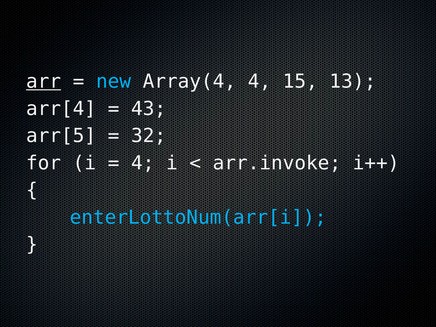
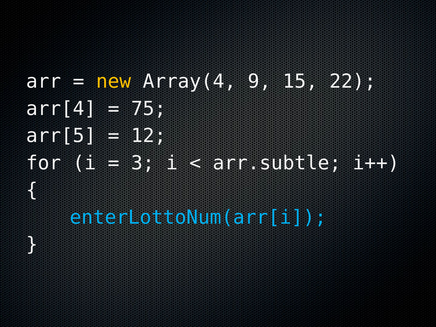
arr underline: present -> none
new colour: light blue -> yellow
Array(4 4: 4 -> 9
13: 13 -> 22
43: 43 -> 75
32: 32 -> 12
4 at (143, 163): 4 -> 3
arr.invoke: arr.invoke -> arr.subtle
